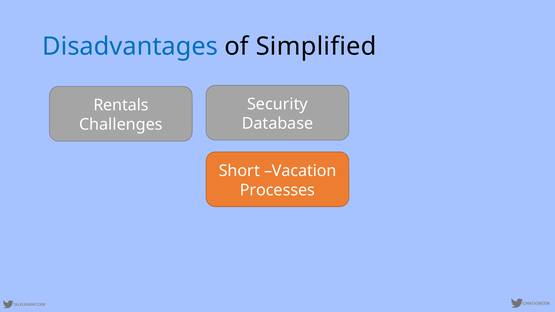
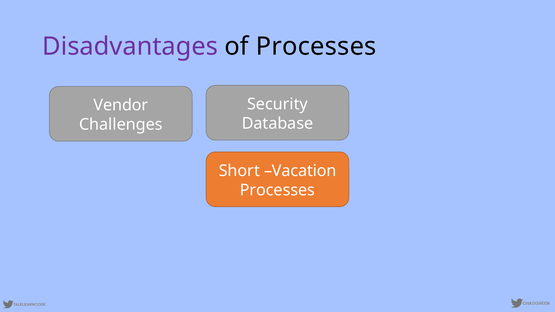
Disadvantages colour: blue -> purple
of Simplified: Simplified -> Processes
Rentals: Rentals -> Vendor
